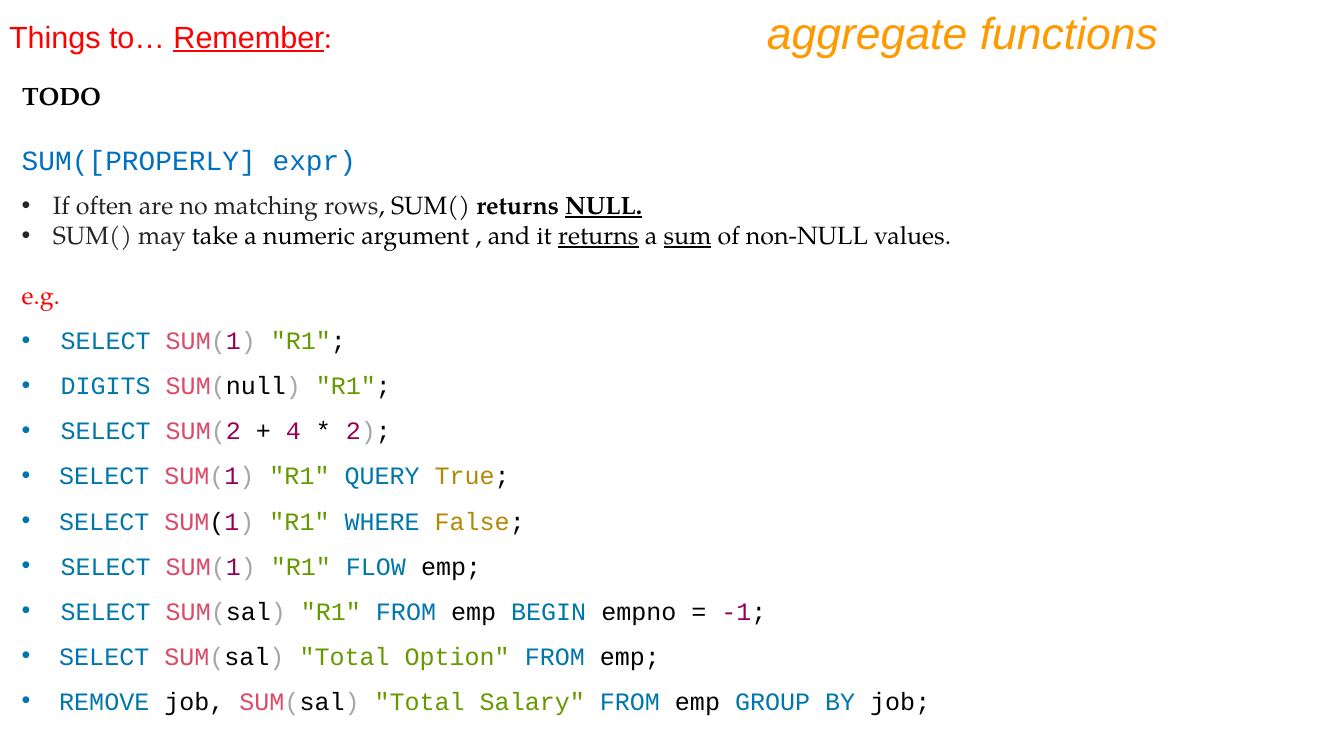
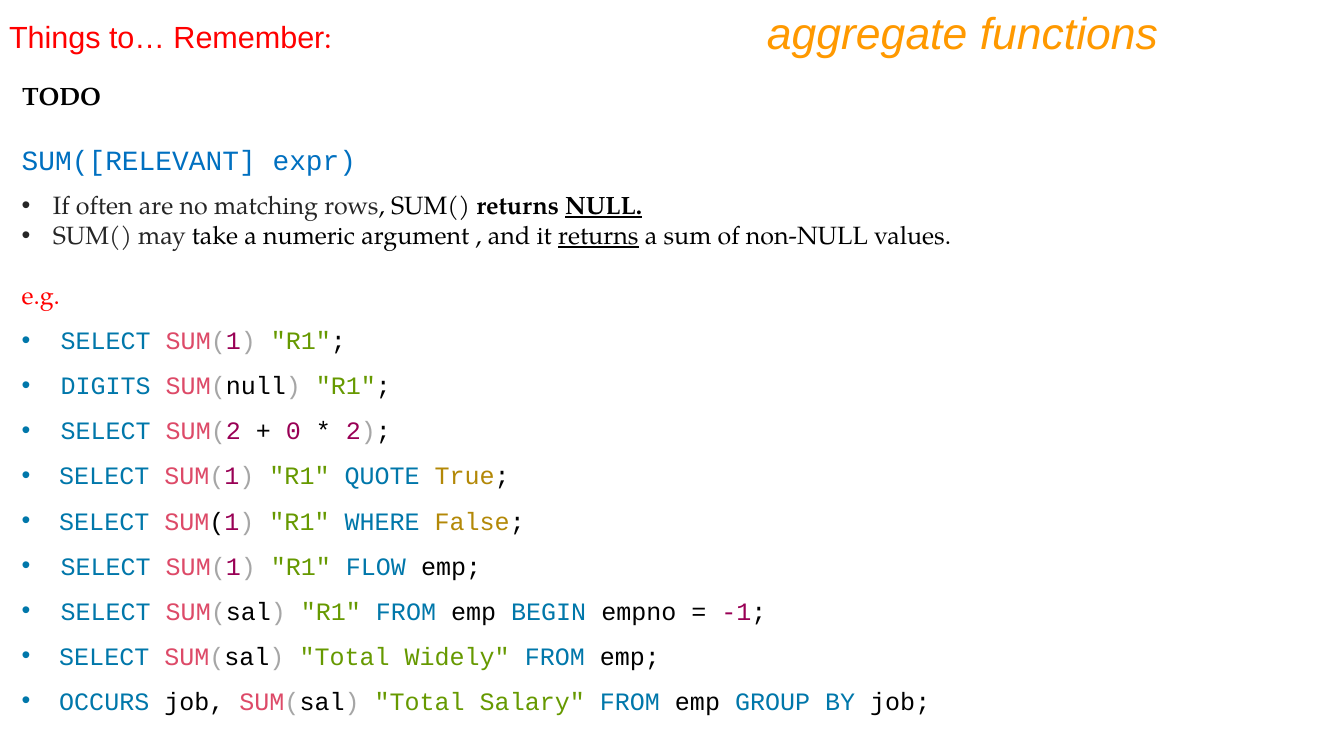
Remember underline: present -> none
SUM([PROPERLY: SUM([PROPERLY -> SUM([RELEVANT
sum underline: present -> none
4: 4 -> 0
QUERY: QUERY -> QUOTE
Option: Option -> Widely
REMOVE: REMOVE -> OCCURS
